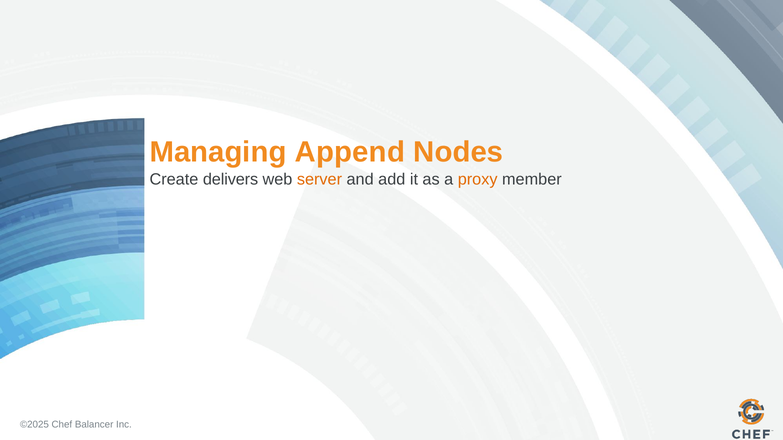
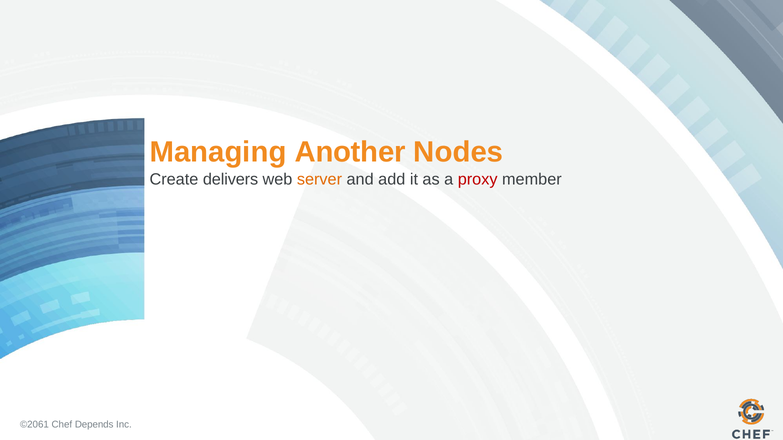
Append: Append -> Another
proxy colour: orange -> red
©2025: ©2025 -> ©2061
Balancer: Balancer -> Depends
